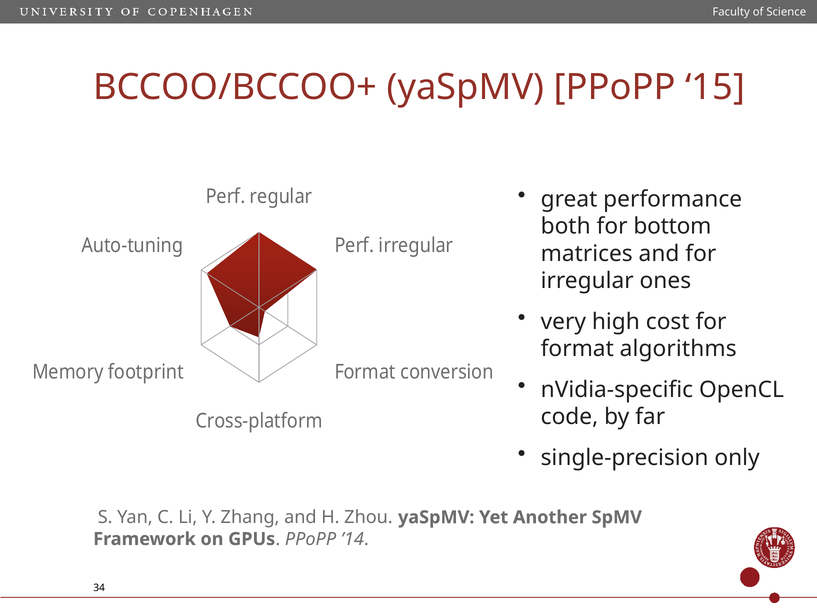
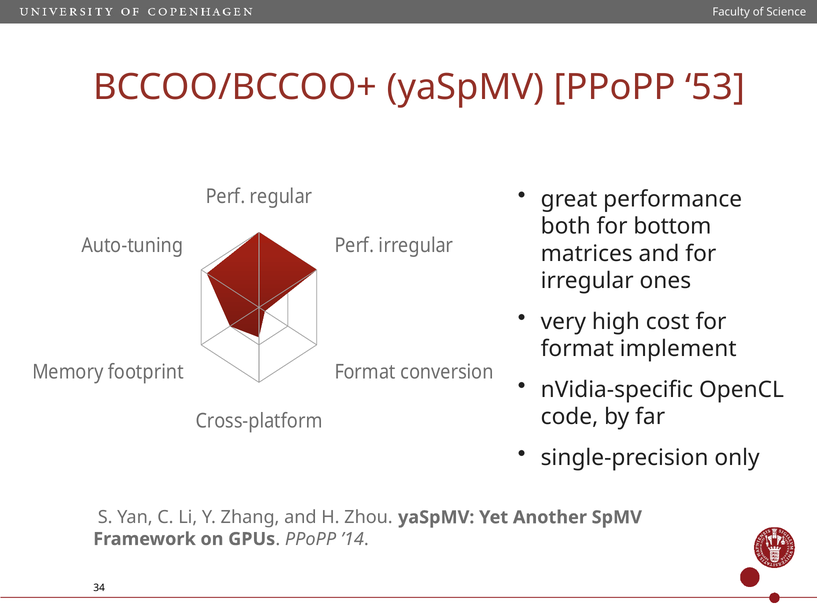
15: 15 -> 53
algorithms: algorithms -> implement
